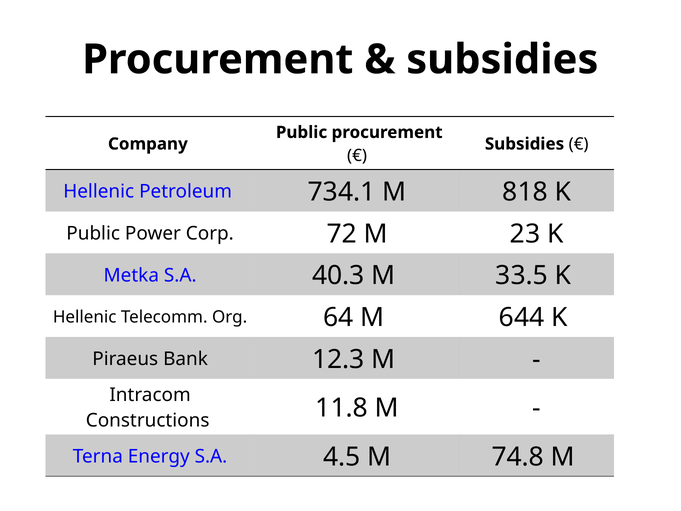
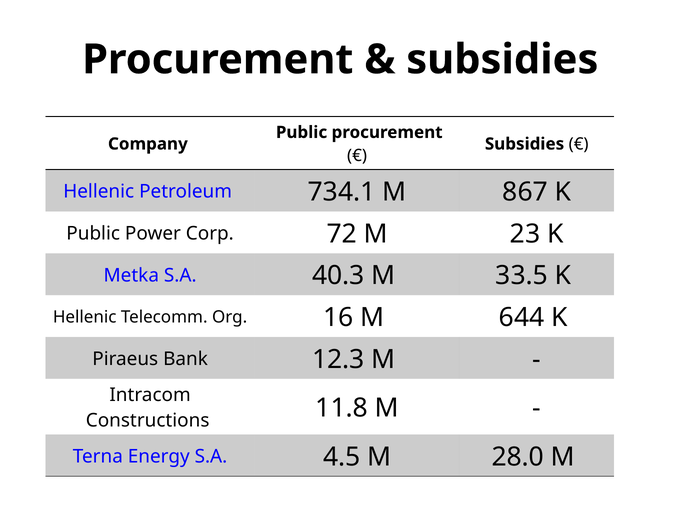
818: 818 -> 867
64: 64 -> 16
74.8: 74.8 -> 28.0
